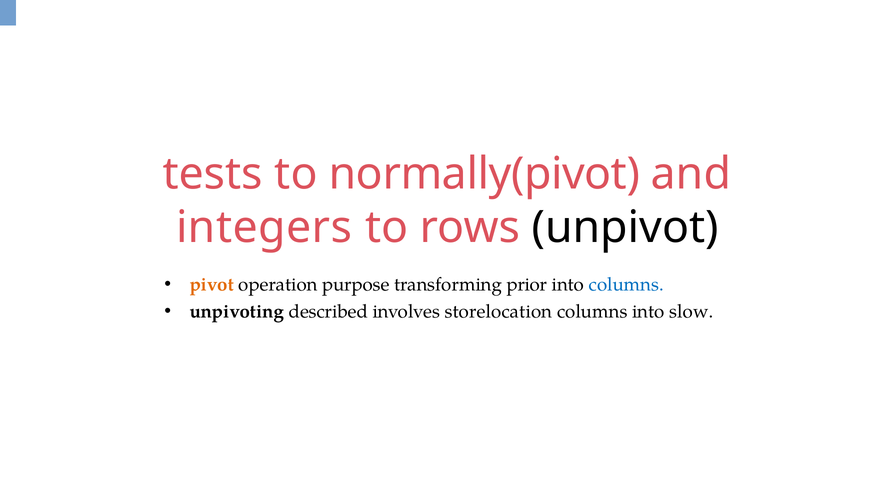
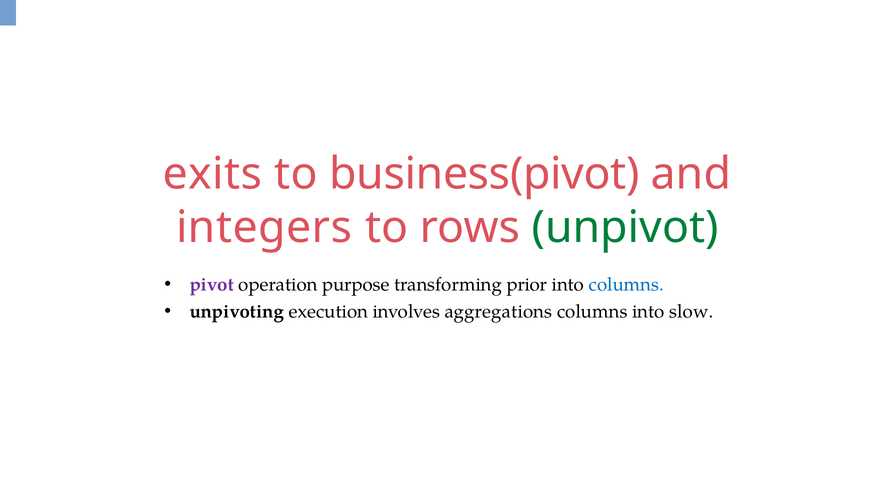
tests: tests -> exits
normally(pivot: normally(pivot -> business(pivot
unpivot colour: black -> green
pivot colour: orange -> purple
described: described -> execution
storelocation: storelocation -> aggregations
